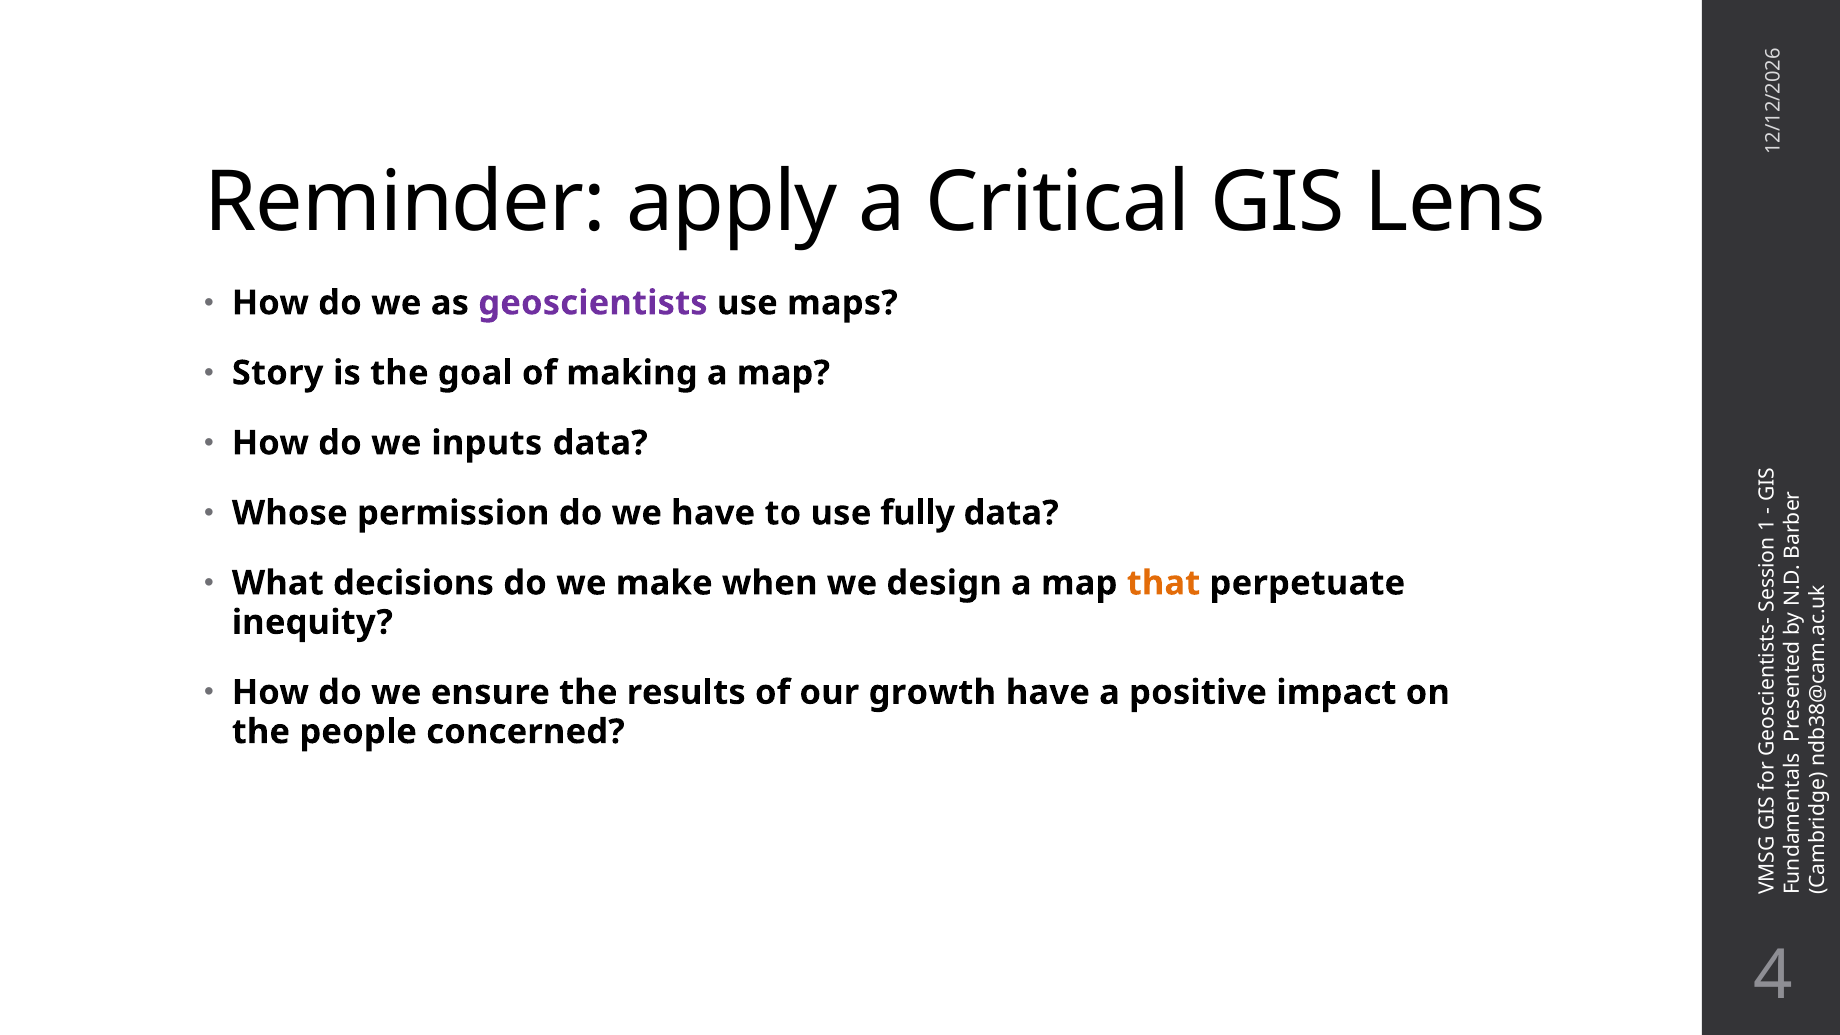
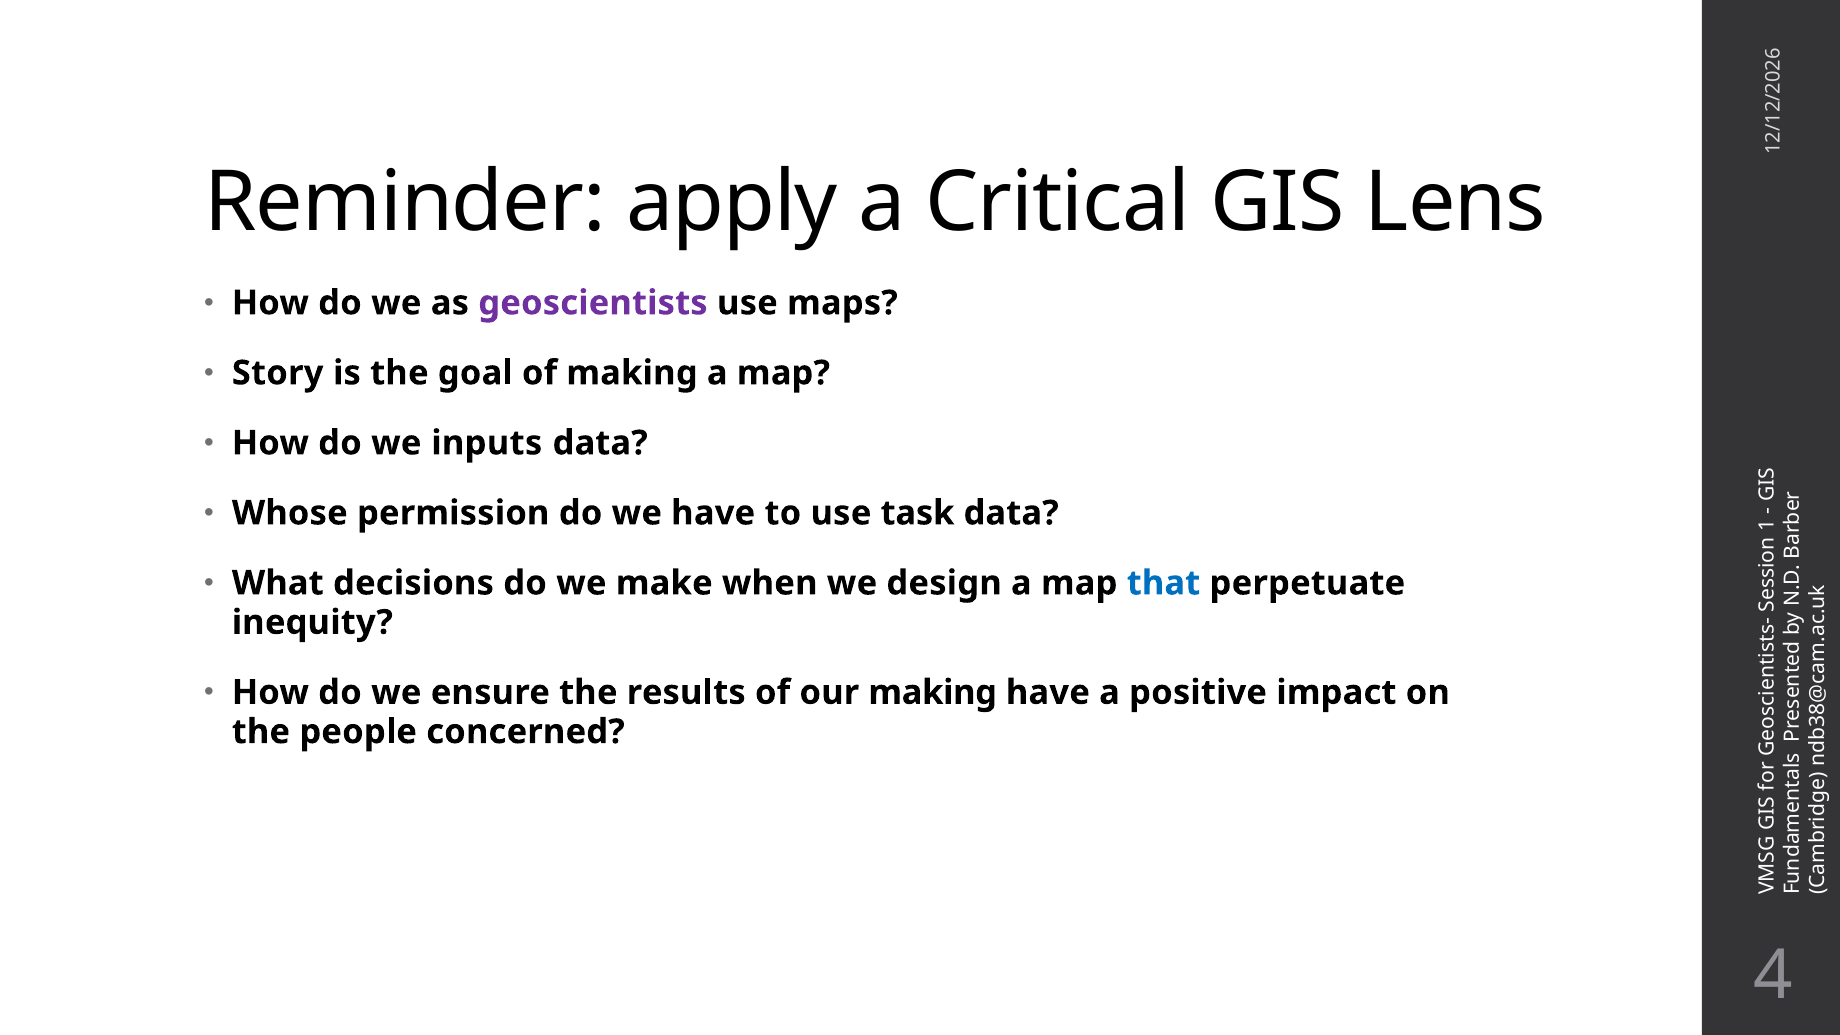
fully: fully -> task
that colour: orange -> blue
our growth: growth -> making
